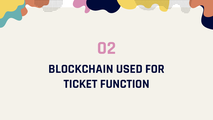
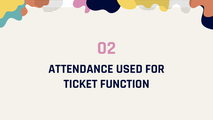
BLOCKCHAIN: BLOCKCHAIN -> ATTENDANCE
